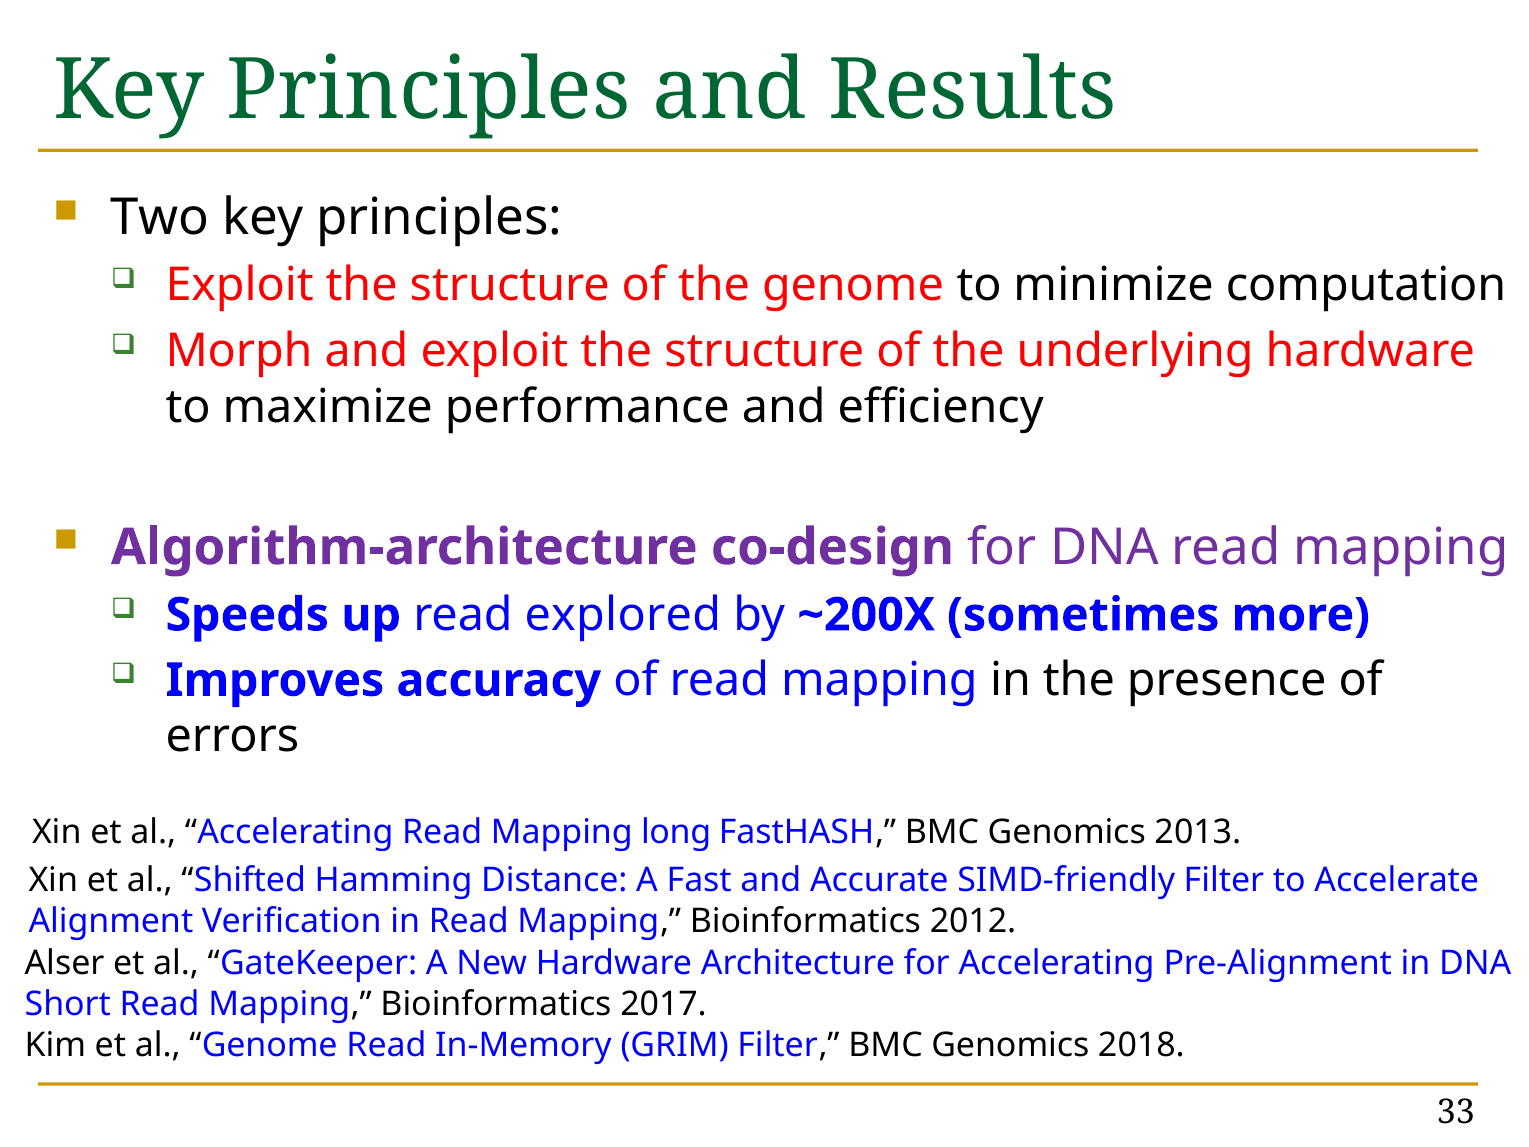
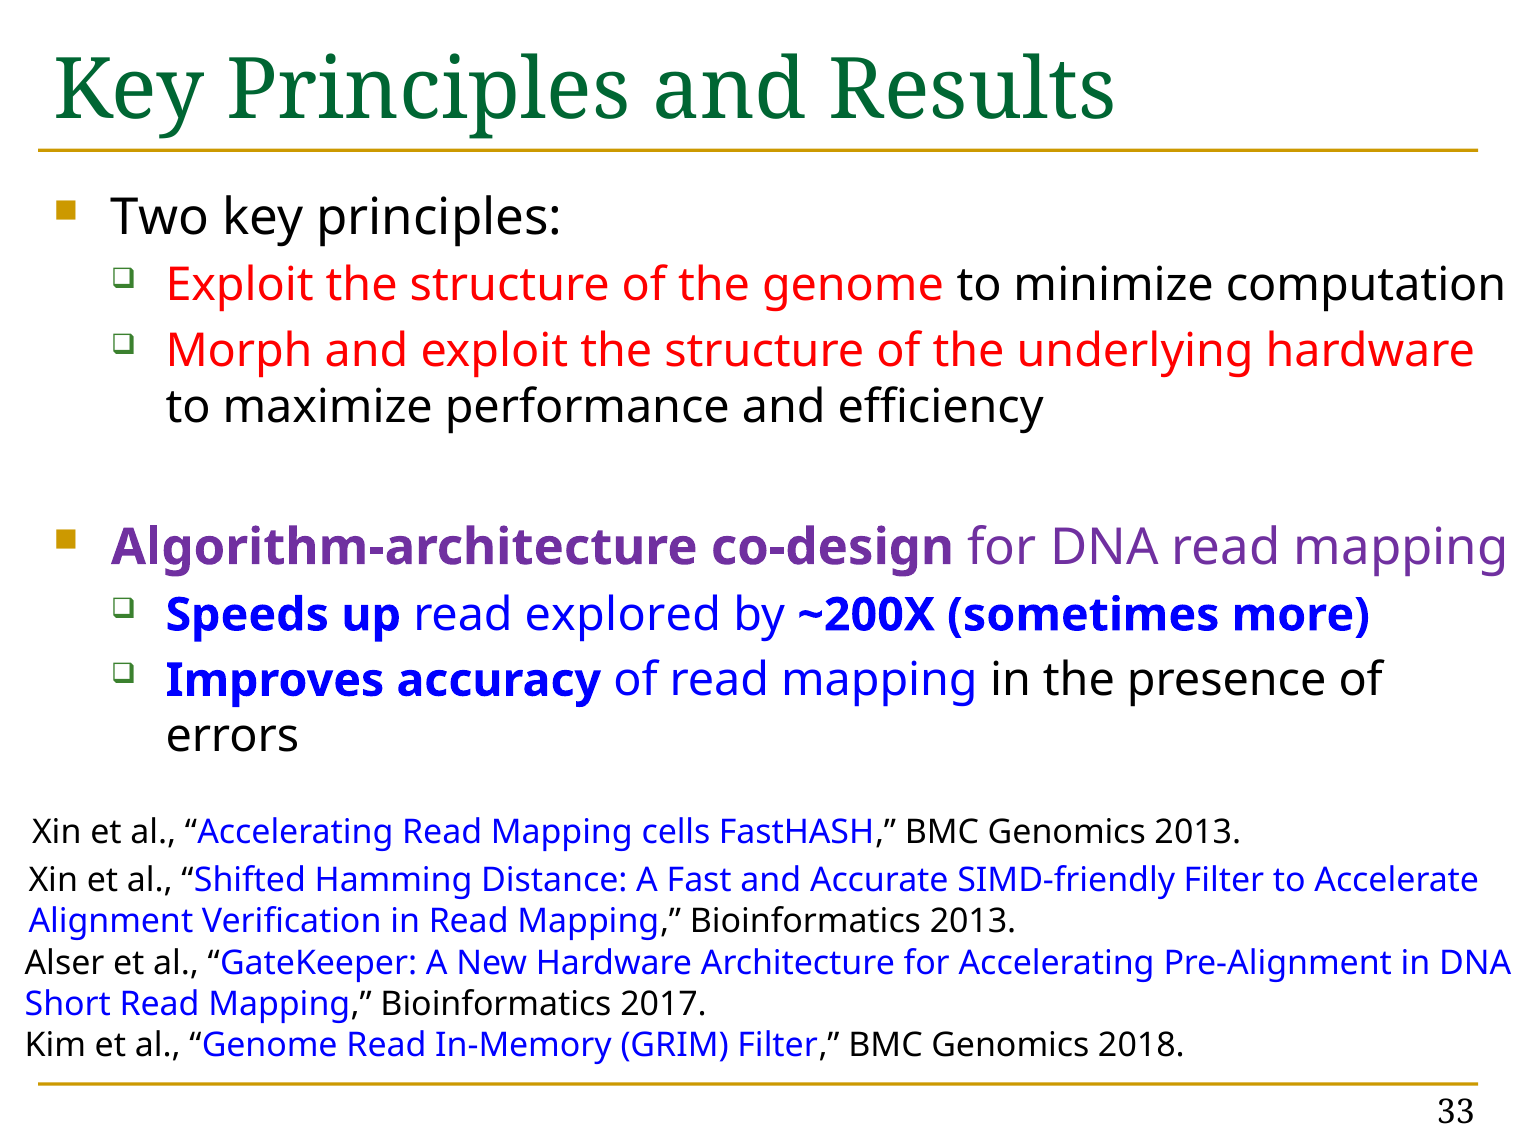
long: long -> cells
Bioinformatics 2012: 2012 -> 2013
